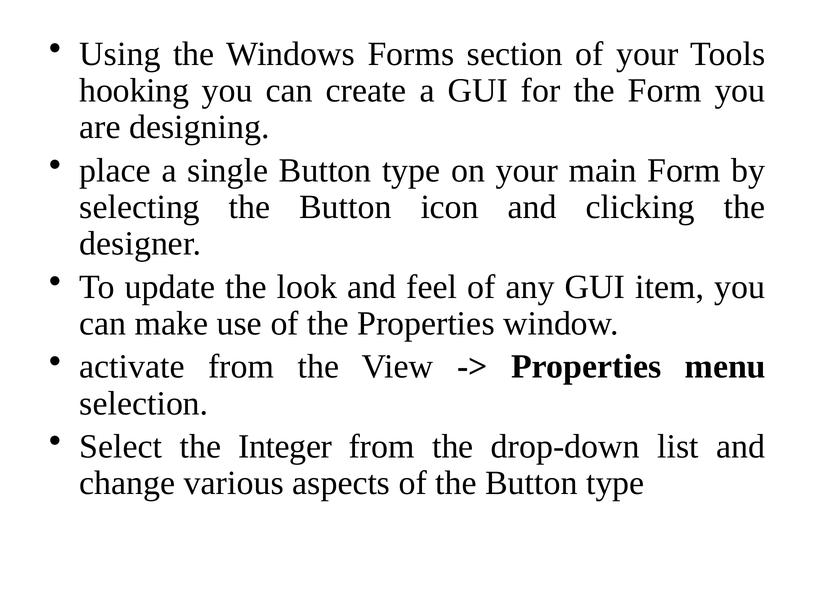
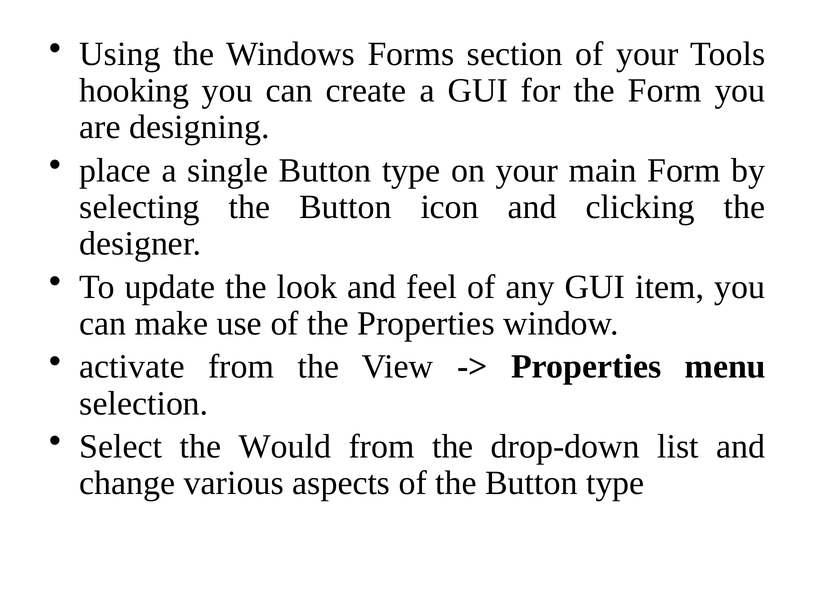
Integer: Integer -> Would
